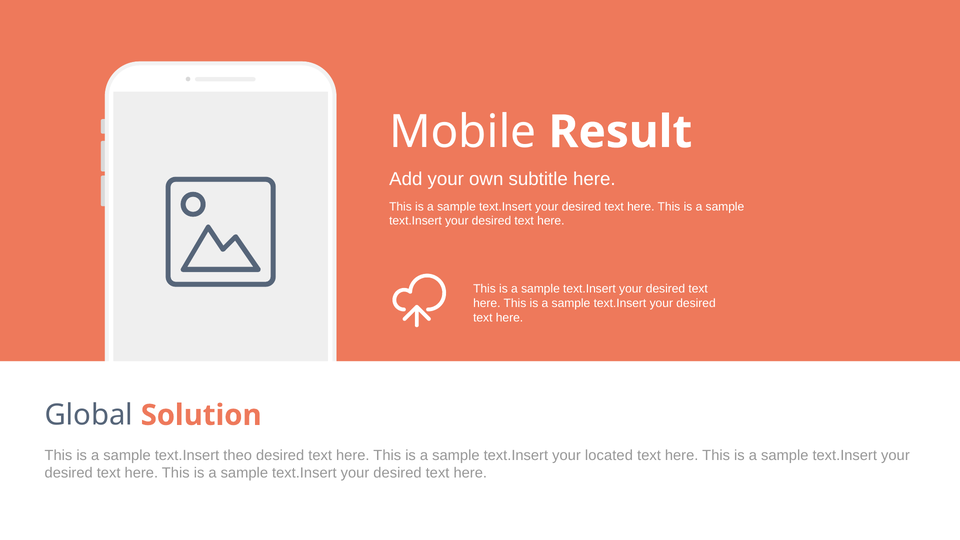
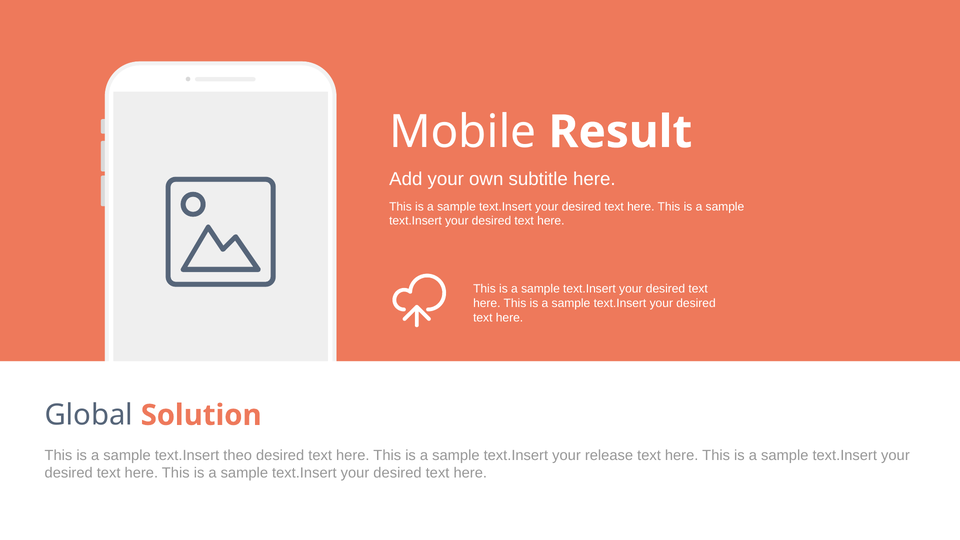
located: located -> release
